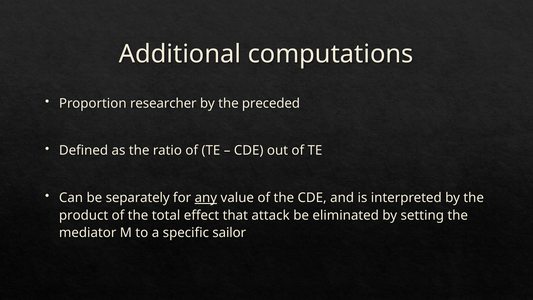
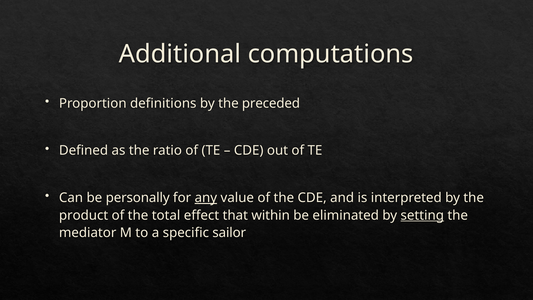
researcher: researcher -> definitions
separately: separately -> personally
attack: attack -> within
setting underline: none -> present
